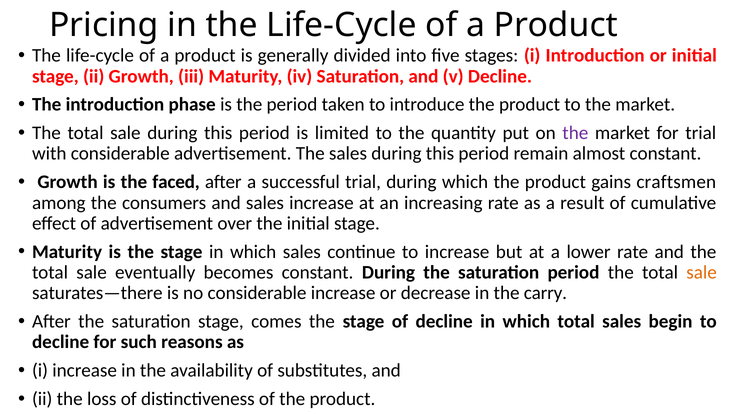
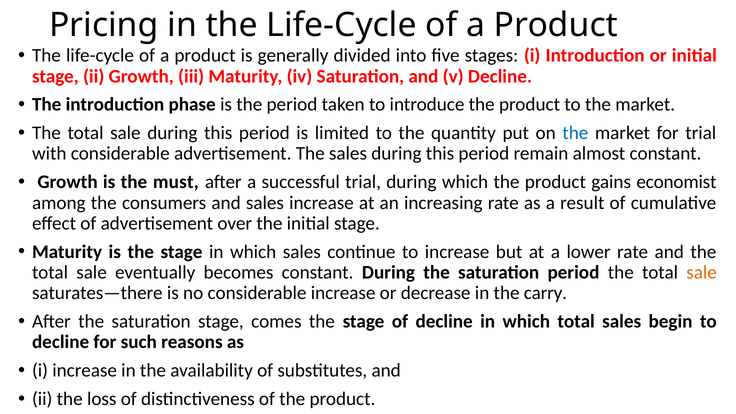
the at (575, 133) colour: purple -> blue
faced: faced -> must
craftsmen: craftsmen -> economist
